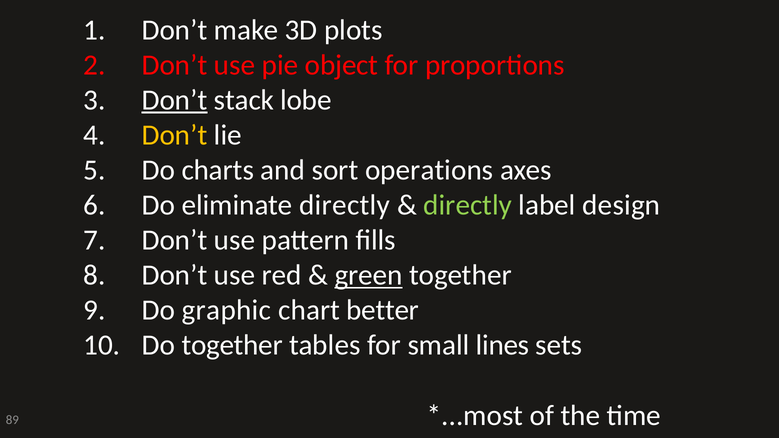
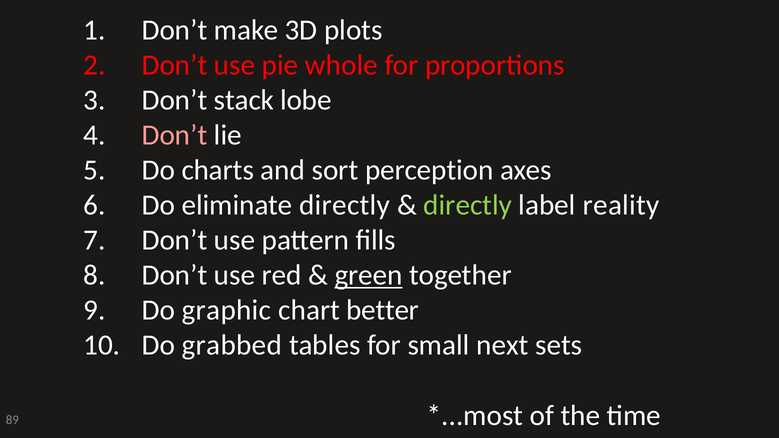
object: object -> whole
Don’t at (174, 100) underline: present -> none
Don’t at (174, 135) colour: yellow -> pink
operations: operations -> perception
design: design -> reality
Do together: together -> grabbed
lines: lines -> next
